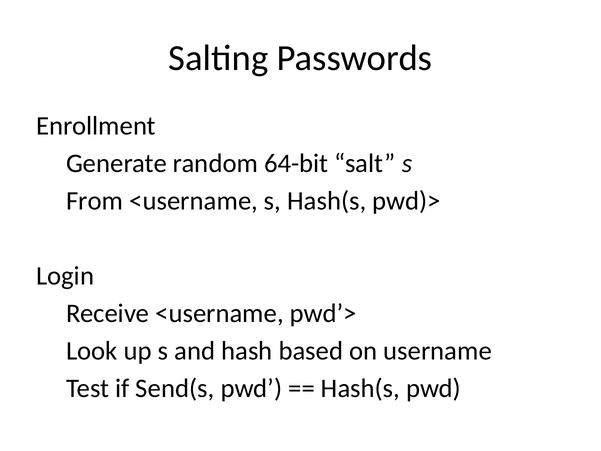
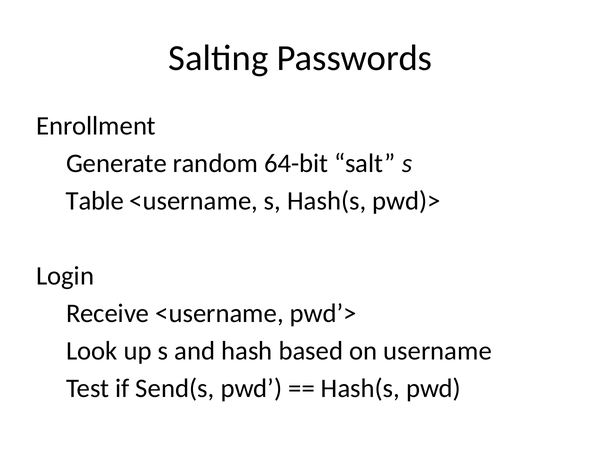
From: From -> Table
